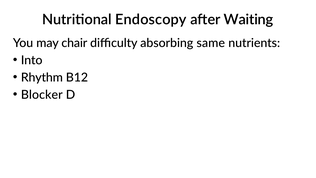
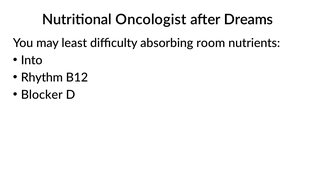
Endoscopy: Endoscopy -> Oncologist
Waiting: Waiting -> Dreams
chair: chair -> least
same: same -> room
